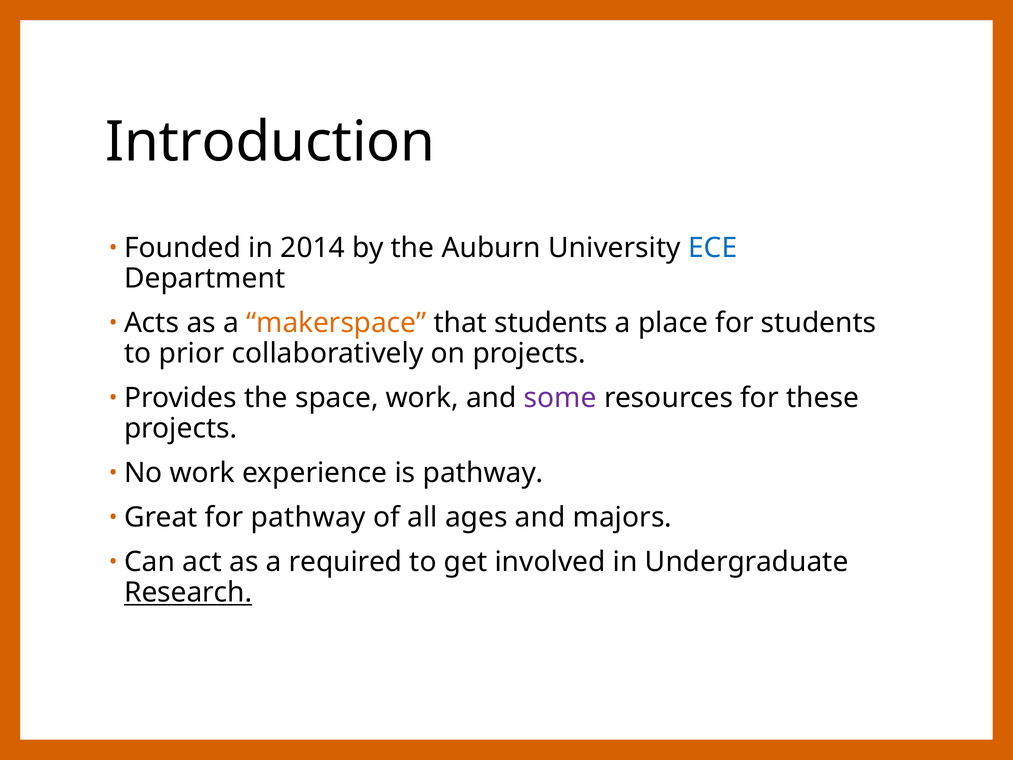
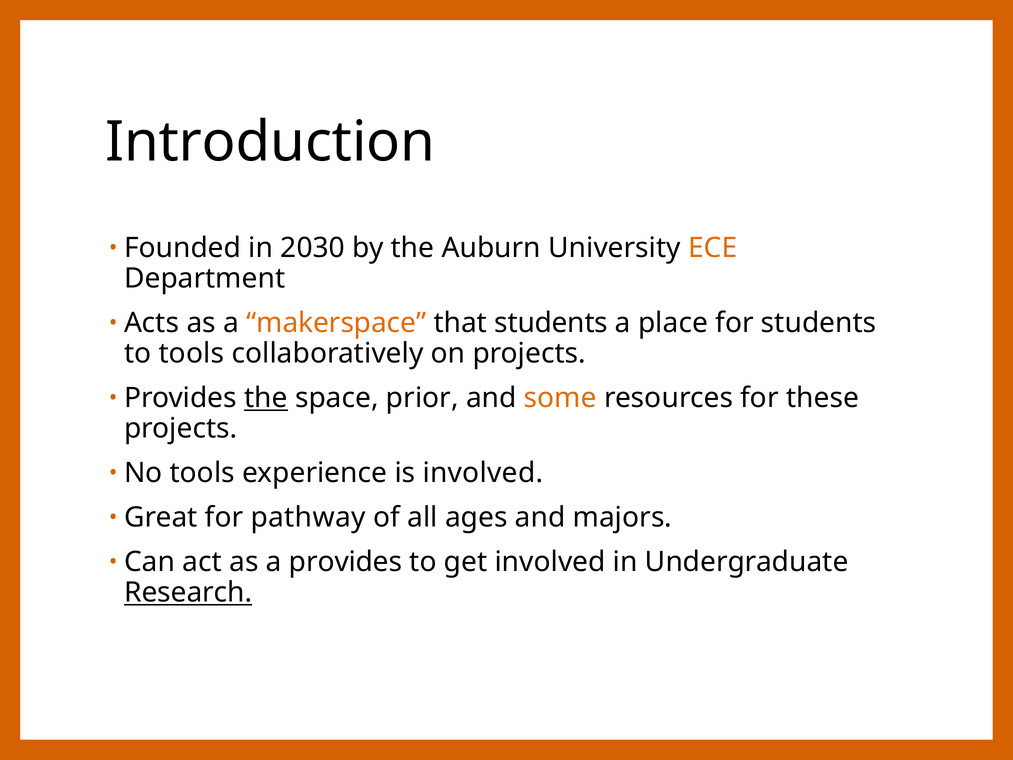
2014: 2014 -> 2030
ECE colour: blue -> orange
to prior: prior -> tools
the at (266, 398) underline: none -> present
space work: work -> prior
some colour: purple -> orange
No work: work -> tools
is pathway: pathway -> involved
a required: required -> provides
